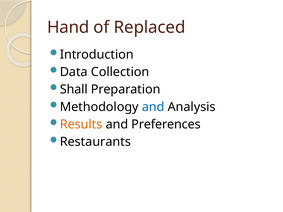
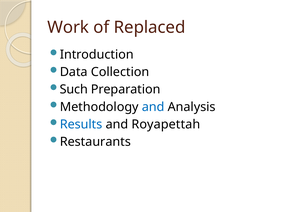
Hand: Hand -> Work
Shall: Shall -> Such
Results colour: orange -> blue
Preferences: Preferences -> Royapettah
